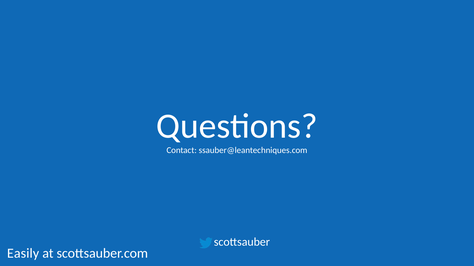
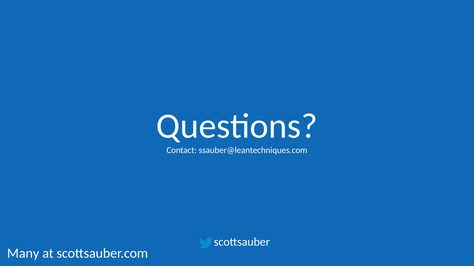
Easily: Easily -> Many
